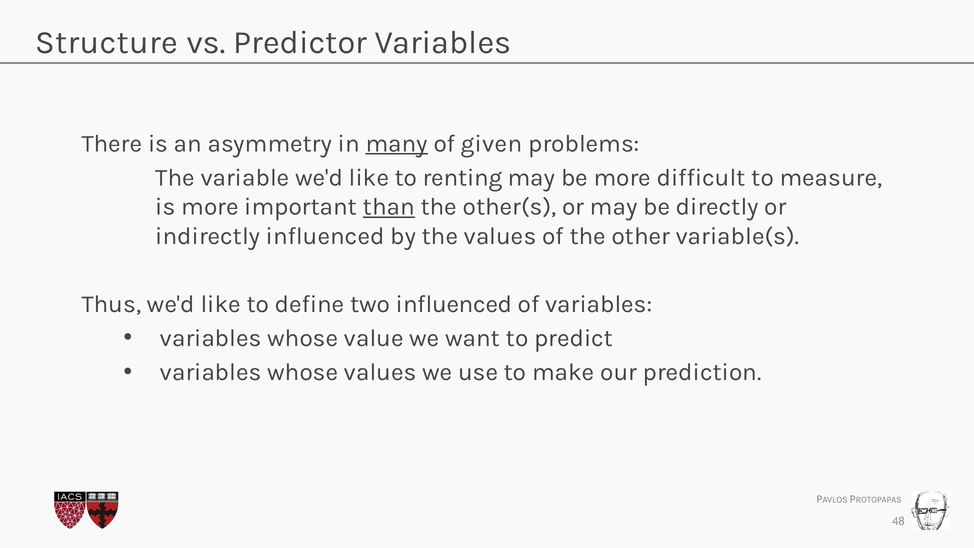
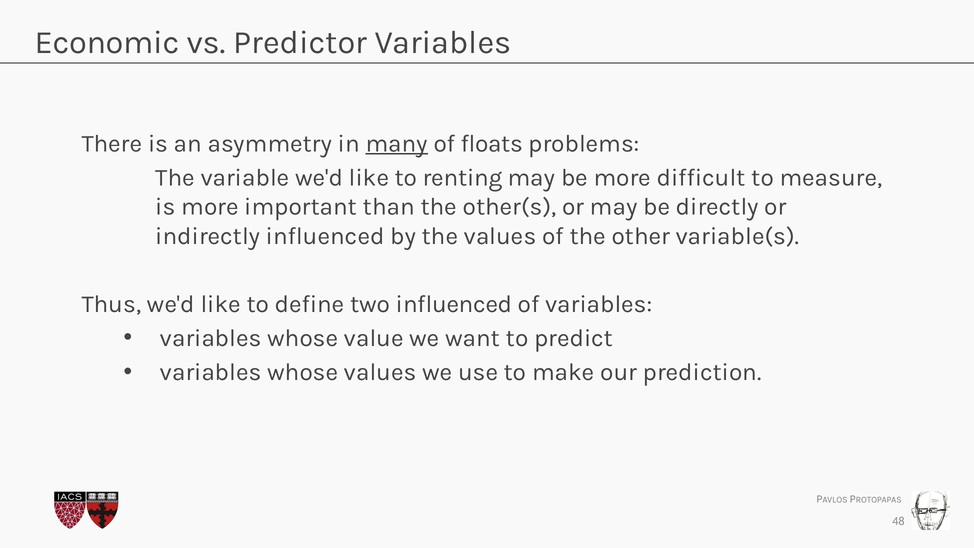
Structure: Structure -> Economic
given: given -> floats
than underline: present -> none
